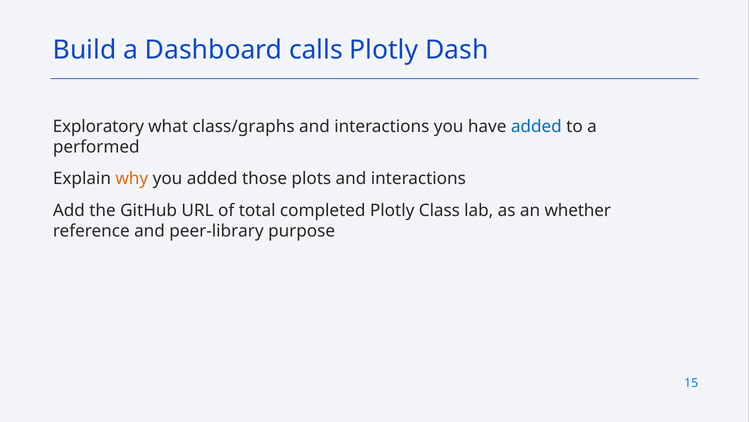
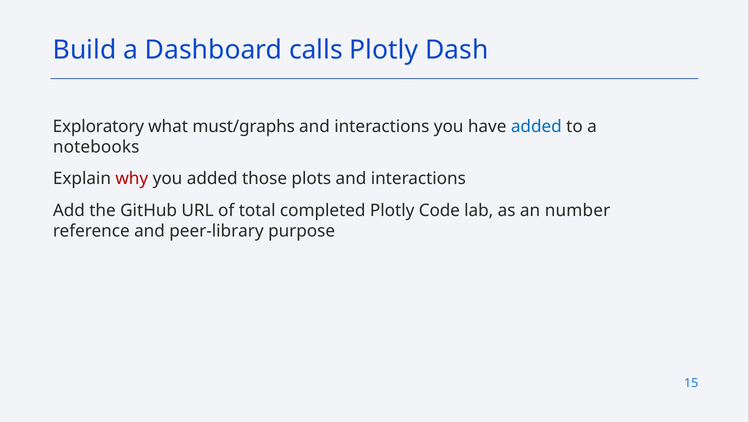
class/graphs: class/graphs -> must/graphs
performed: performed -> notebooks
why colour: orange -> red
Class: Class -> Code
whether: whether -> number
